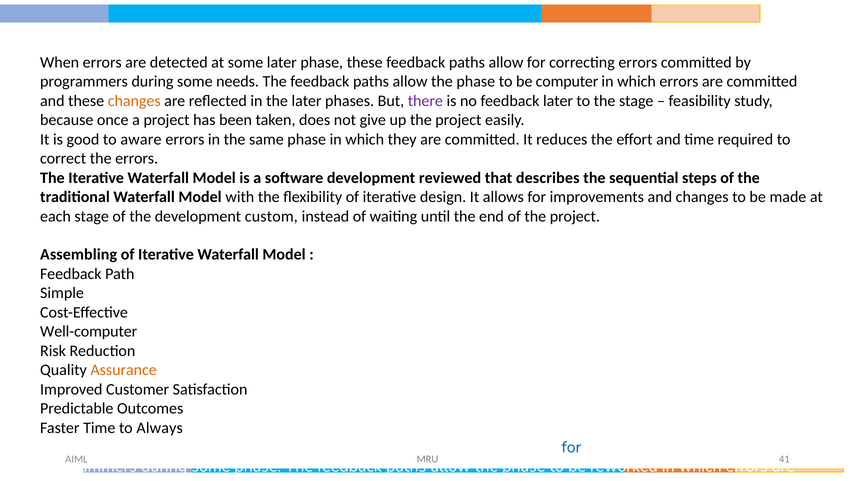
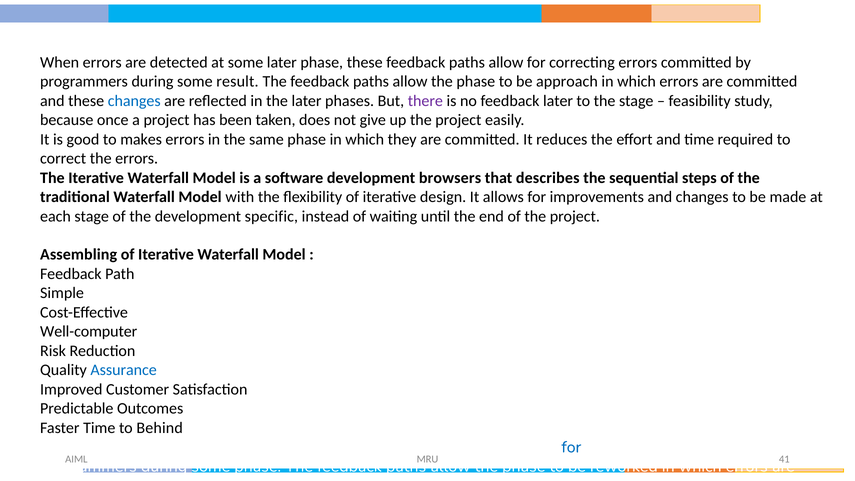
needs: needs -> result
be computer: computer -> approach
changes at (134, 101) colour: orange -> blue
aware: aware -> makes
reviewed: reviewed -> browsers
custom: custom -> specific
Assurance colour: orange -> blue
Always: Always -> Behind
